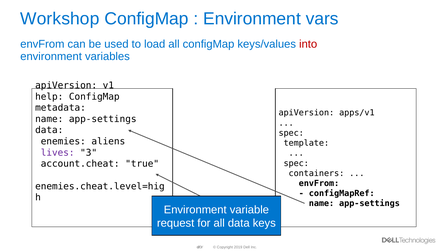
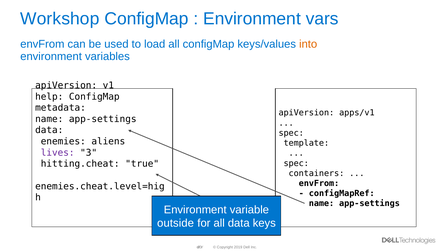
into colour: red -> orange
account.cheat: account.cheat -> hitting.cheat
request: request -> outside
